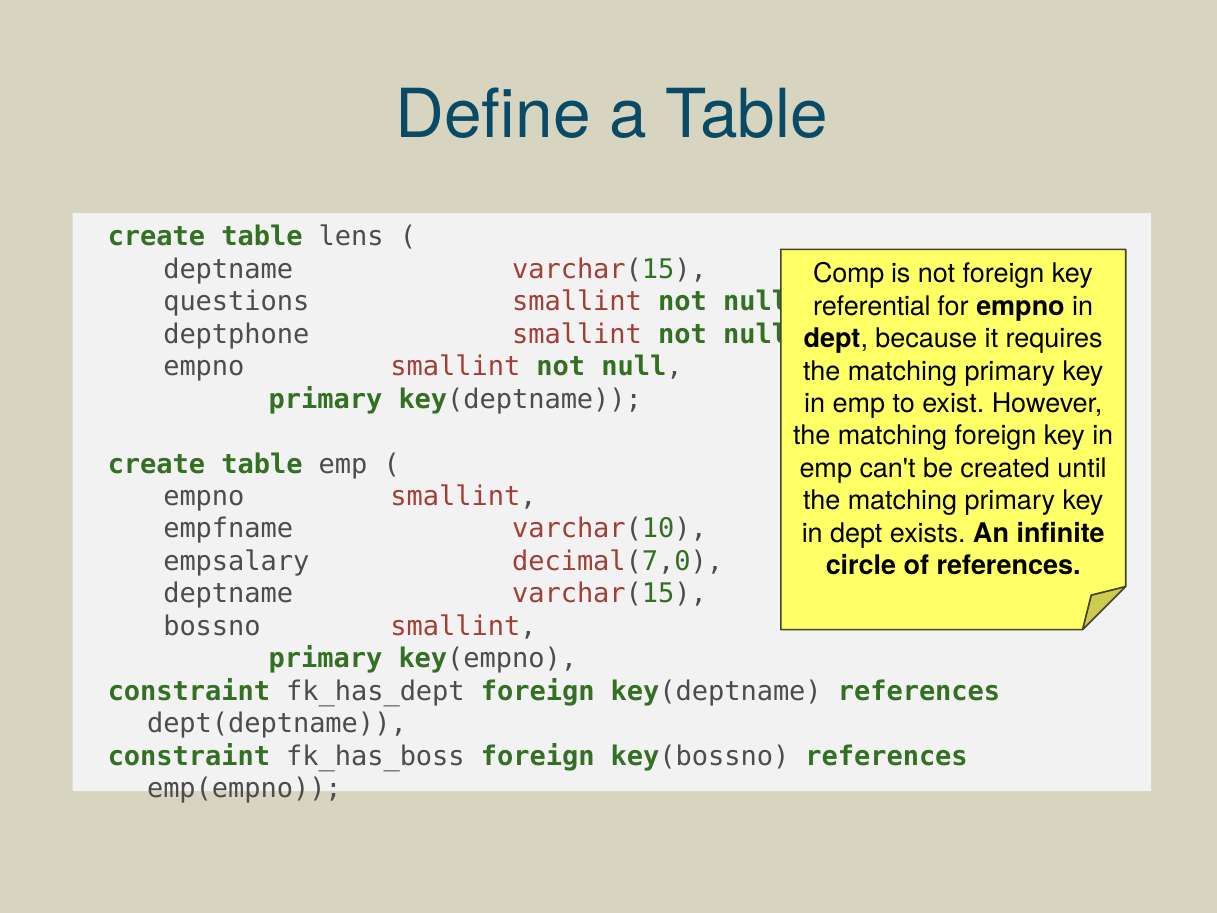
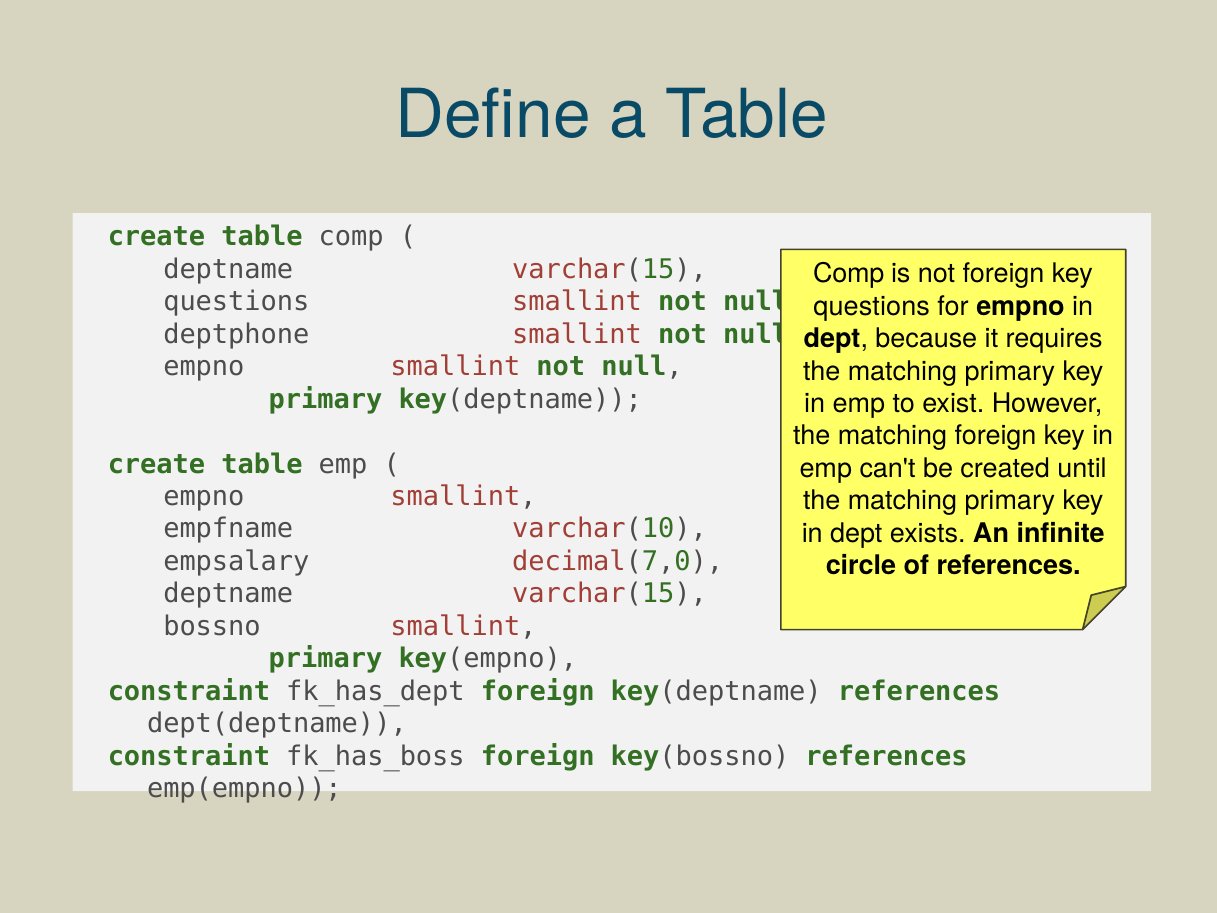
table lens: lens -> comp
referential at (872, 306): referential -> questions
